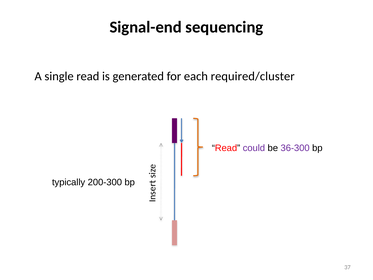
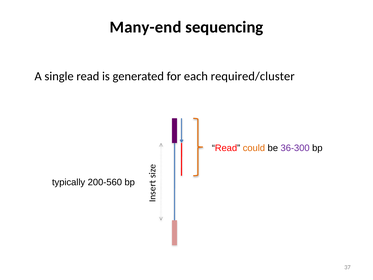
Signal-end: Signal-end -> Many-end
could colour: purple -> orange
200-300: 200-300 -> 200-560
